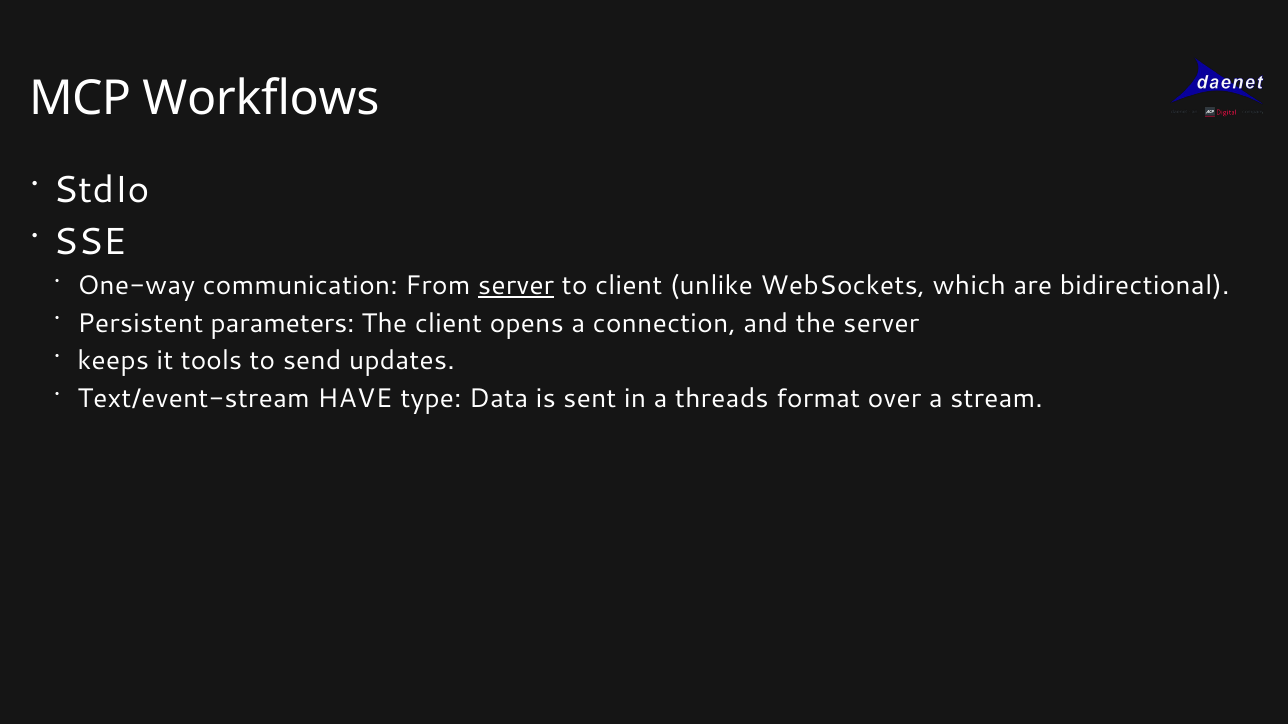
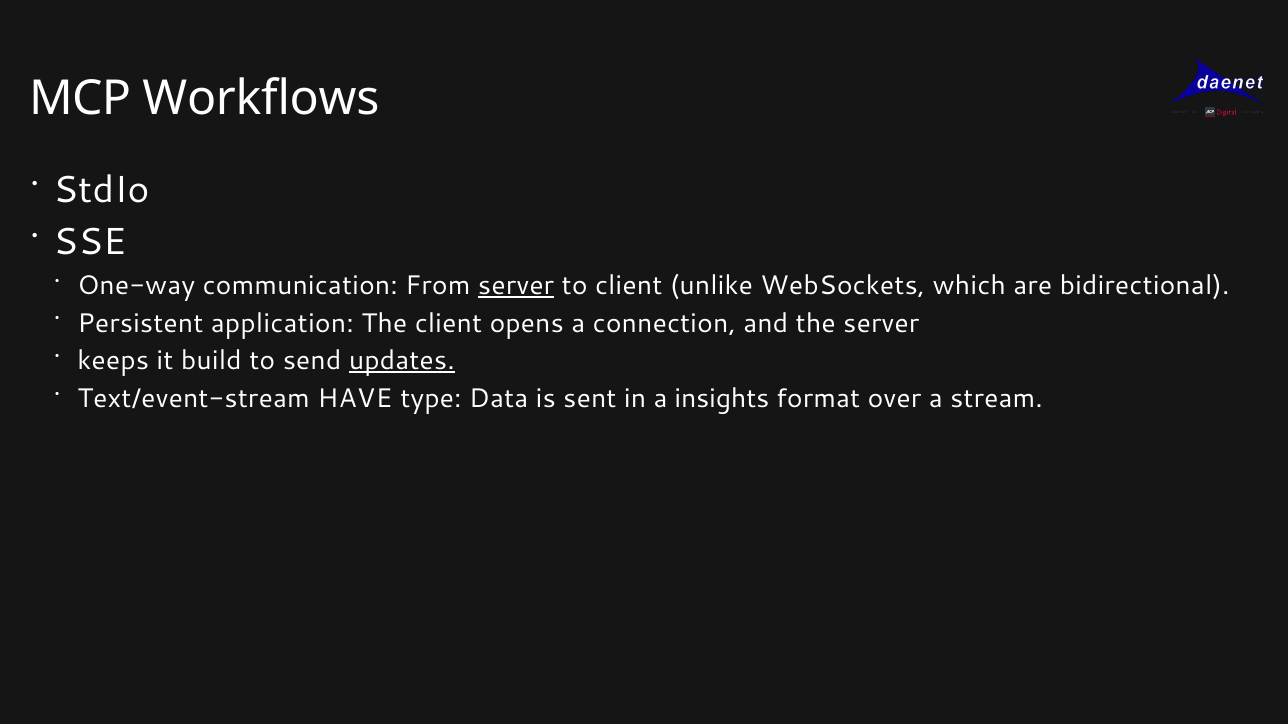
parameters: parameters -> application
tools: tools -> build
updates underline: none -> present
threads: threads -> insights
